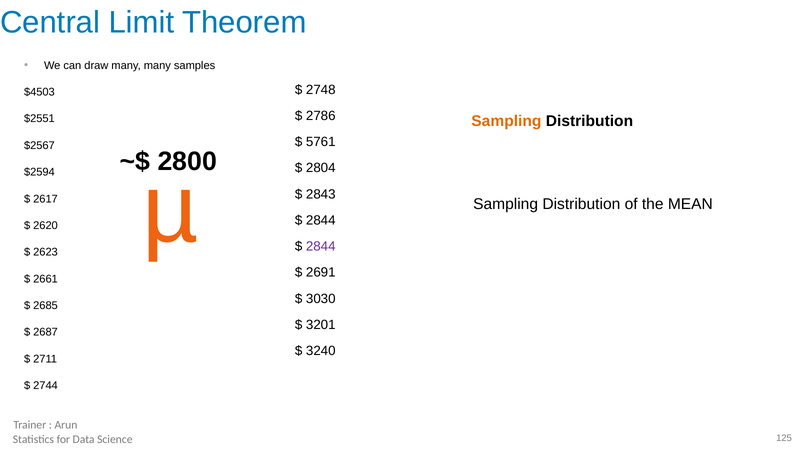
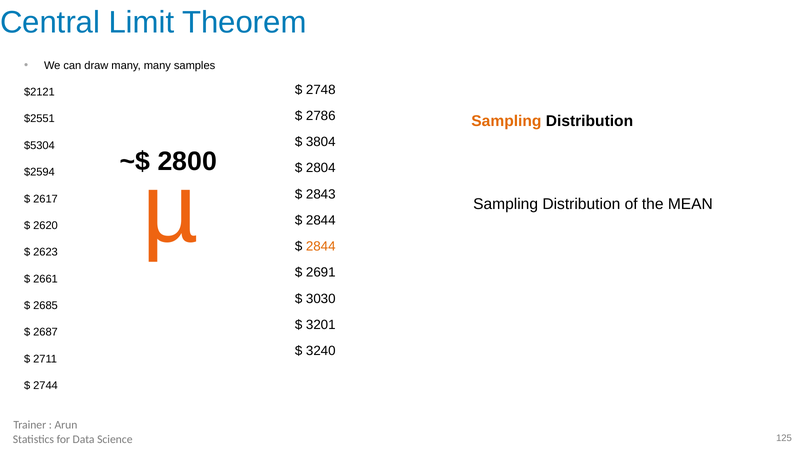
$4503: $4503 -> $2121
5761: 5761 -> 3804
$2567: $2567 -> $5304
2844 at (321, 246) colour: purple -> orange
